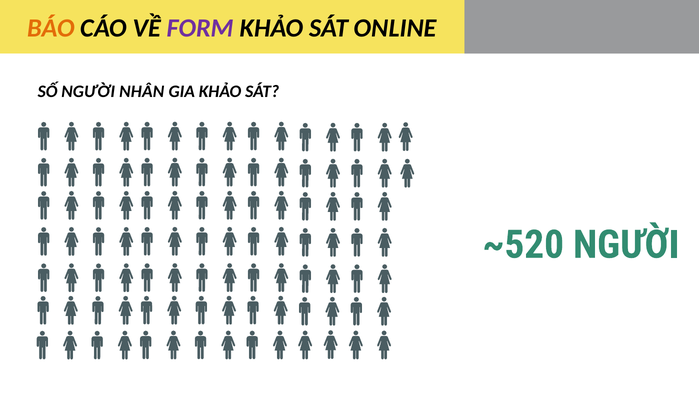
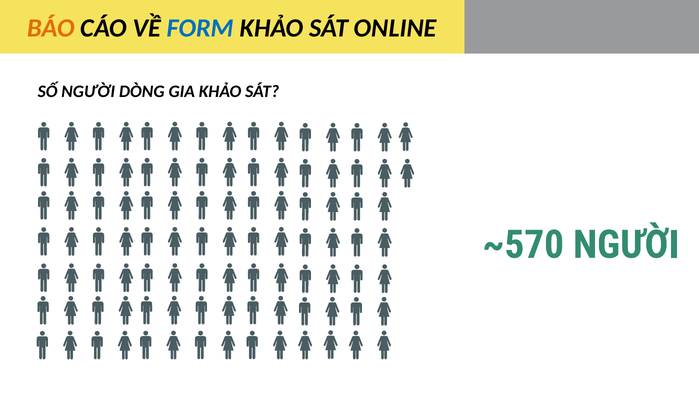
FORM colour: purple -> blue
NHÂN: NHÂN -> DÒNG
~520: ~520 -> ~570
